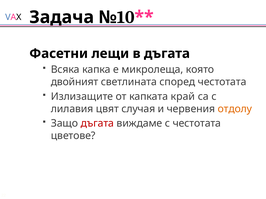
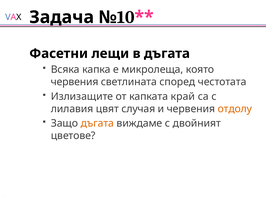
двойният at (75, 82): двойният -> червения
дъгата at (97, 124) colour: red -> orange
с честотата: честотата -> двойният
